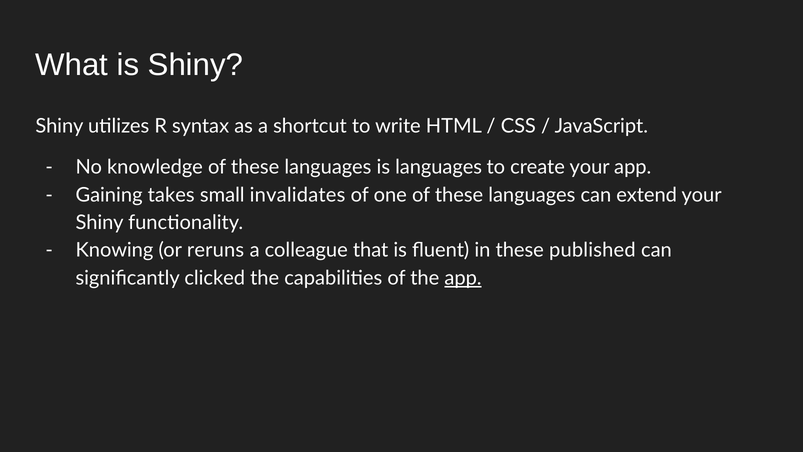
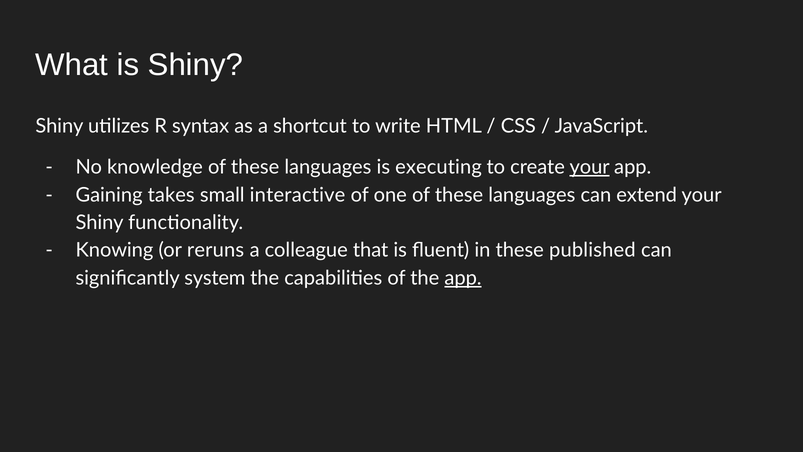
is languages: languages -> executing
your at (590, 167) underline: none -> present
invalidates: invalidates -> interactive
clicked: clicked -> system
